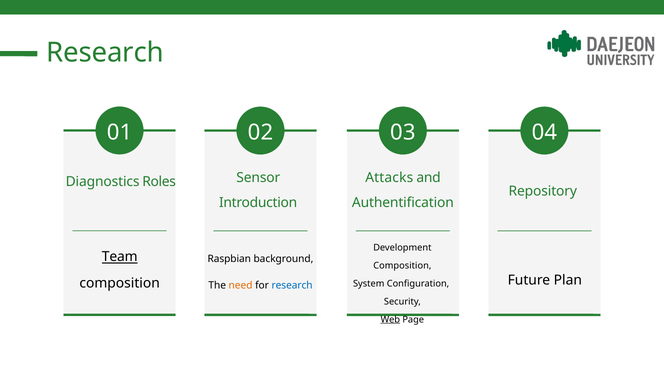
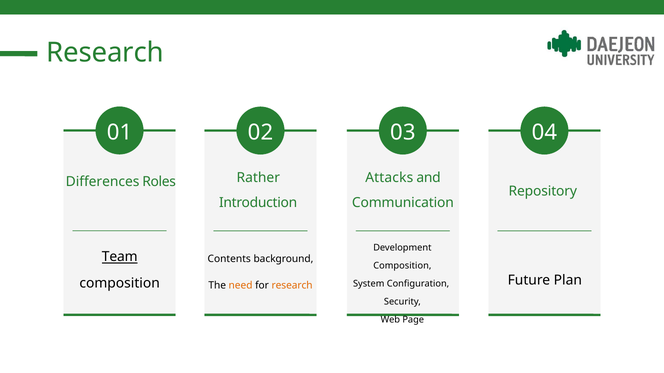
Sensor: Sensor -> Rather
Diagnostics: Diagnostics -> Differences
Authentification: Authentification -> Communication
Raspbian: Raspbian -> Contents
research at (292, 286) colour: blue -> orange
Web underline: present -> none
